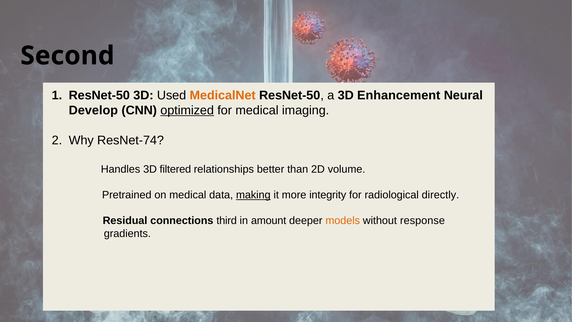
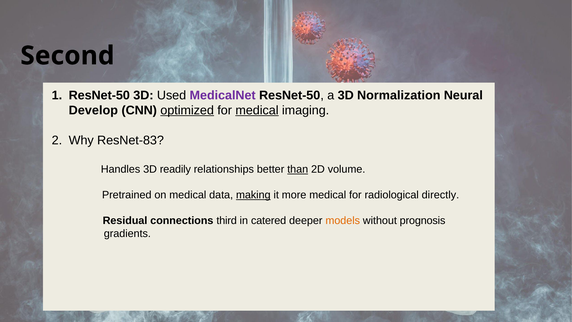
MedicalNet colour: orange -> purple
Enhancement: Enhancement -> Normalization
medical at (257, 110) underline: none -> present
ResNet-74: ResNet-74 -> ResNet-83
filtered: filtered -> readily
than underline: none -> present
more integrity: integrity -> medical
amount: amount -> catered
response: response -> prognosis
